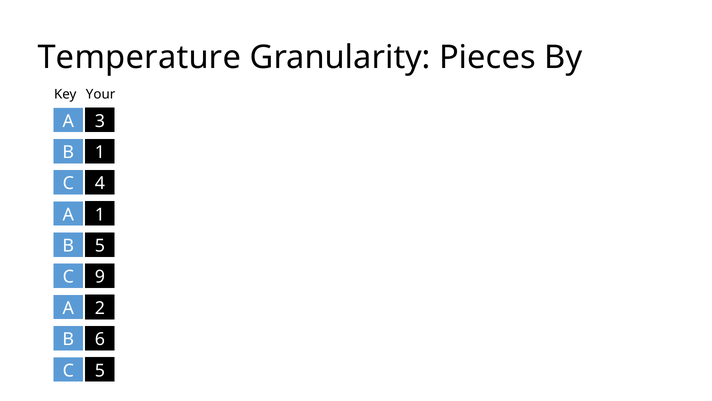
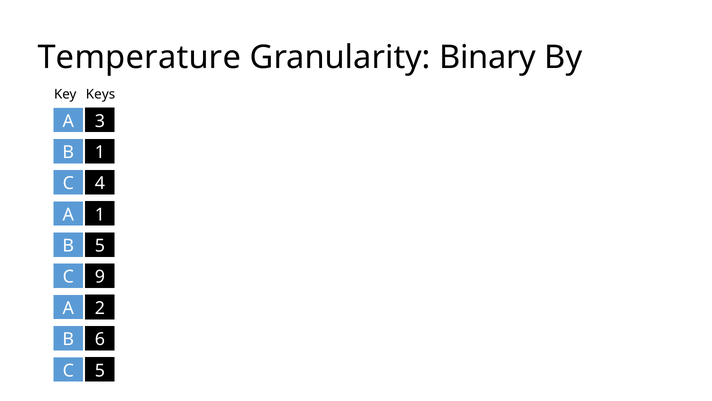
Pieces: Pieces -> Binary
Your: Your -> Keys
